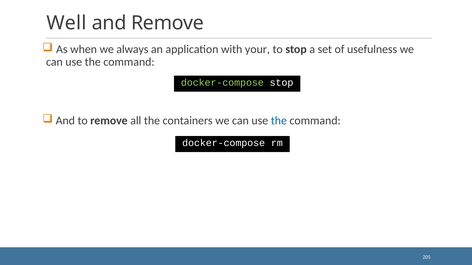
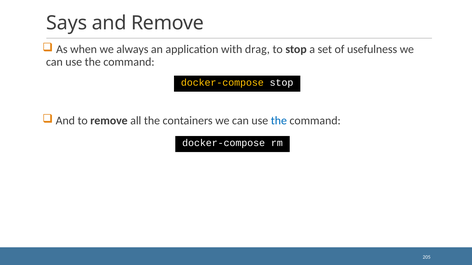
Well: Well -> Says
your: your -> drag
docker-compose at (222, 83) colour: light green -> yellow
